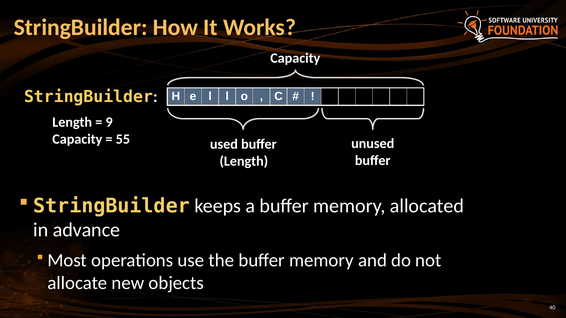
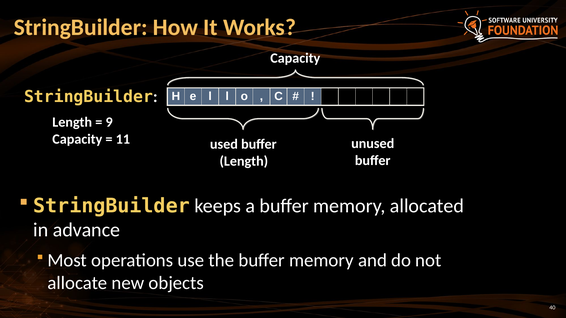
55: 55 -> 11
